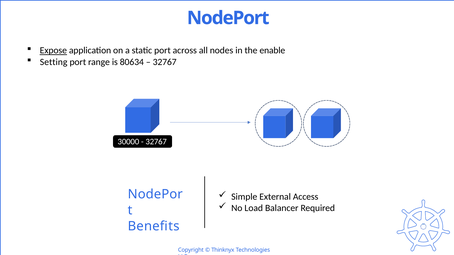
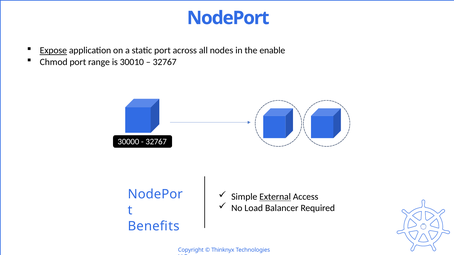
Setting: Setting -> Chmod
80634: 80634 -> 30010
External underline: none -> present
